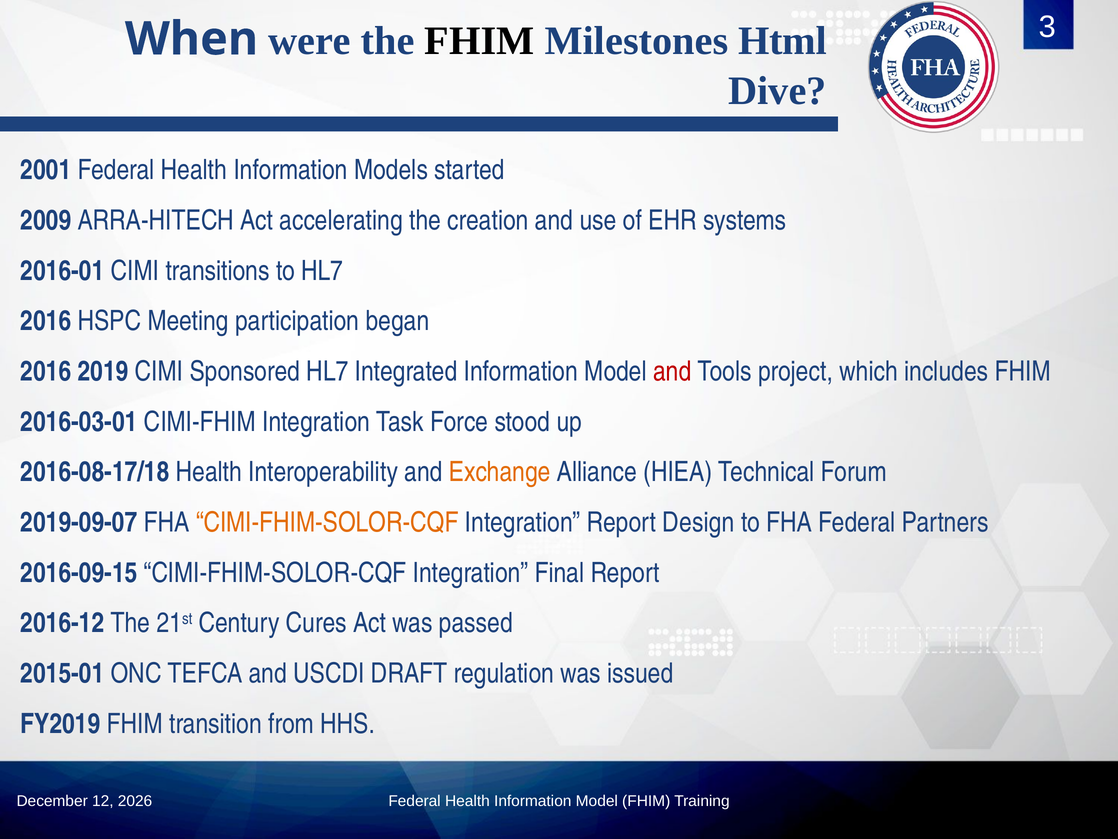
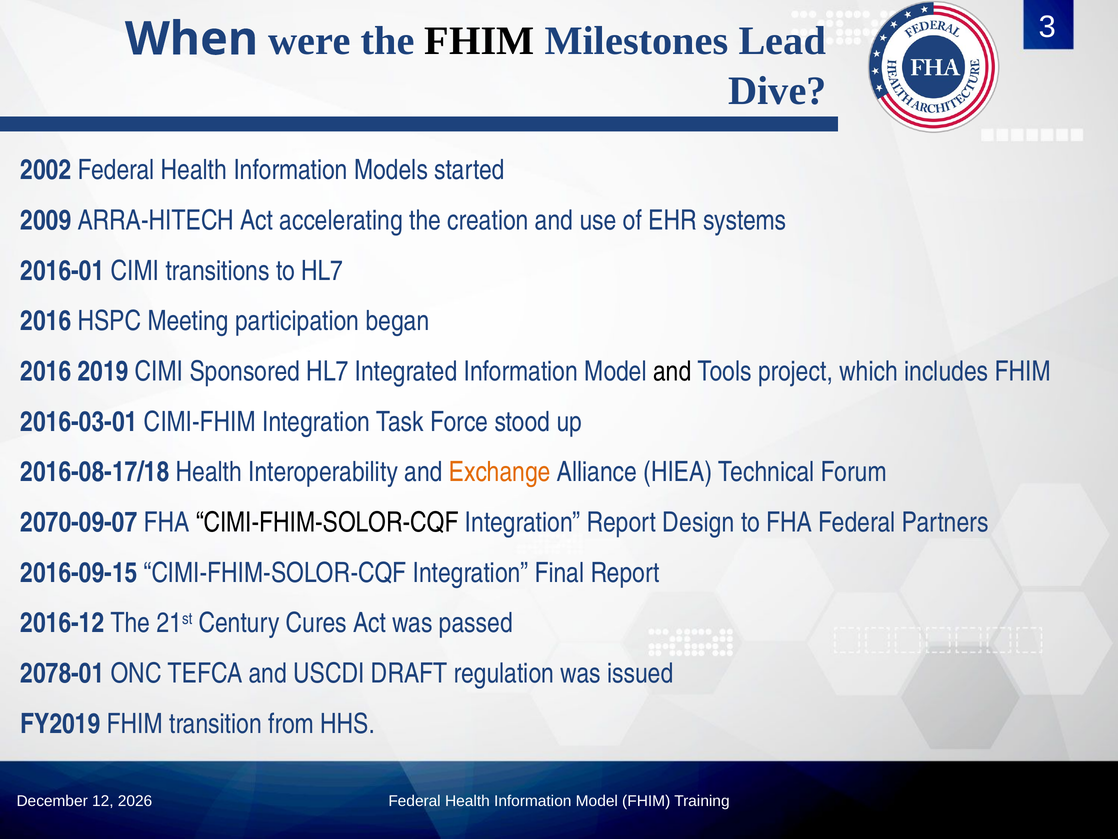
Html: Html -> Lead
2001: 2001 -> 2002
and at (672, 371) colour: red -> black
2019-09-07: 2019-09-07 -> 2070-09-07
CIMI-FHIM-SOLOR-CQF at (327, 522) colour: orange -> black
2015-01: 2015-01 -> 2078-01
